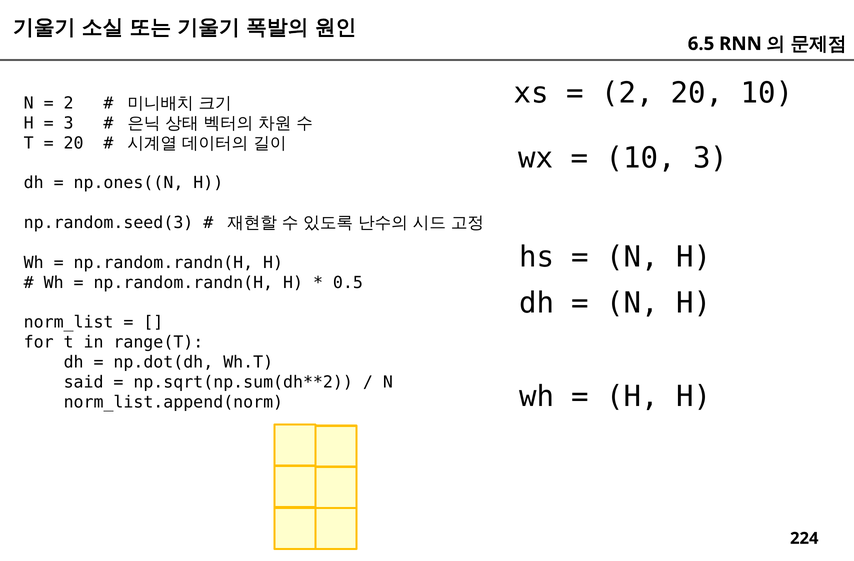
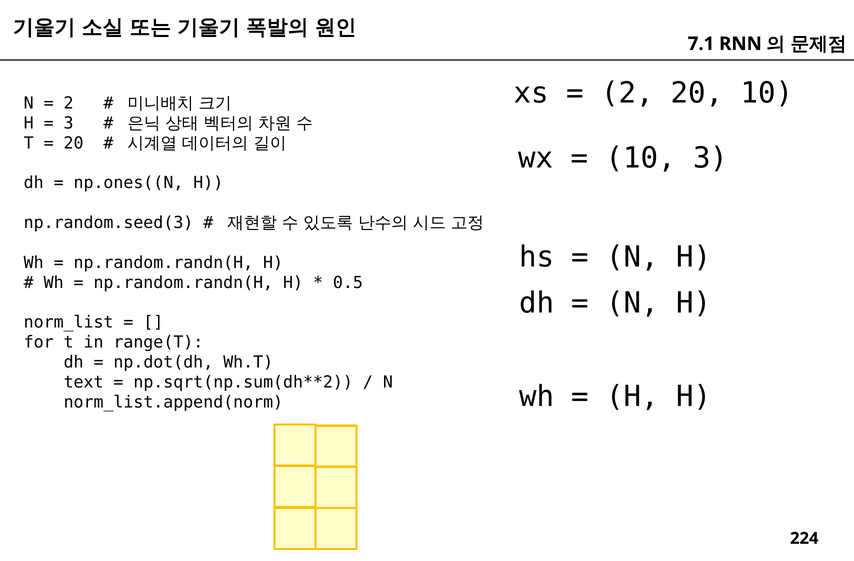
6.5: 6.5 -> 7.1
said: said -> text
